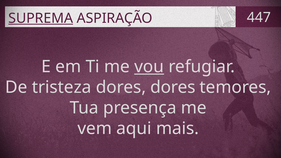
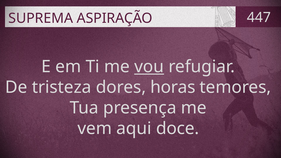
SUPREMA underline: present -> none
dores dores: dores -> horas
mais: mais -> doce
